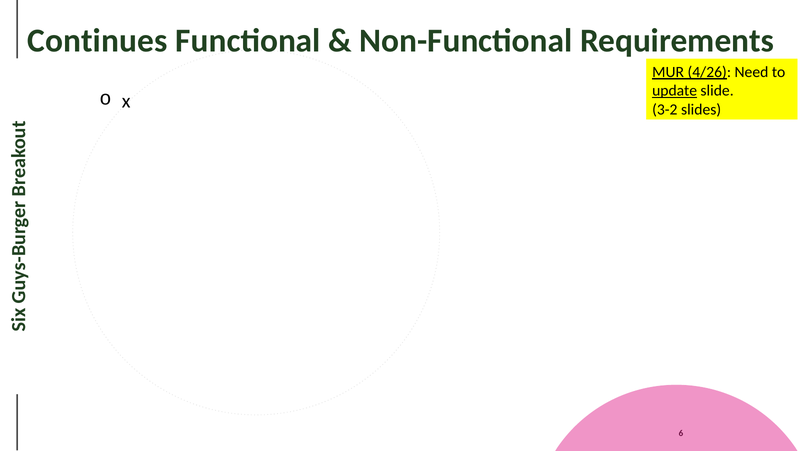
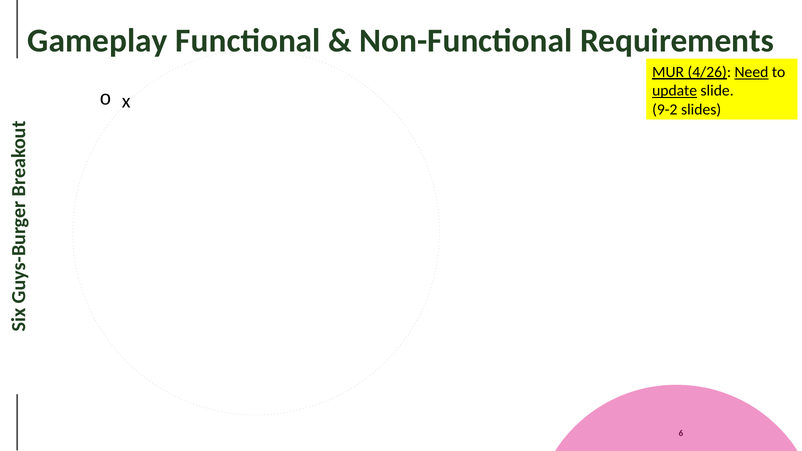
Continues: Continues -> Gameplay
Need underline: none -> present
3-2: 3-2 -> 9-2
